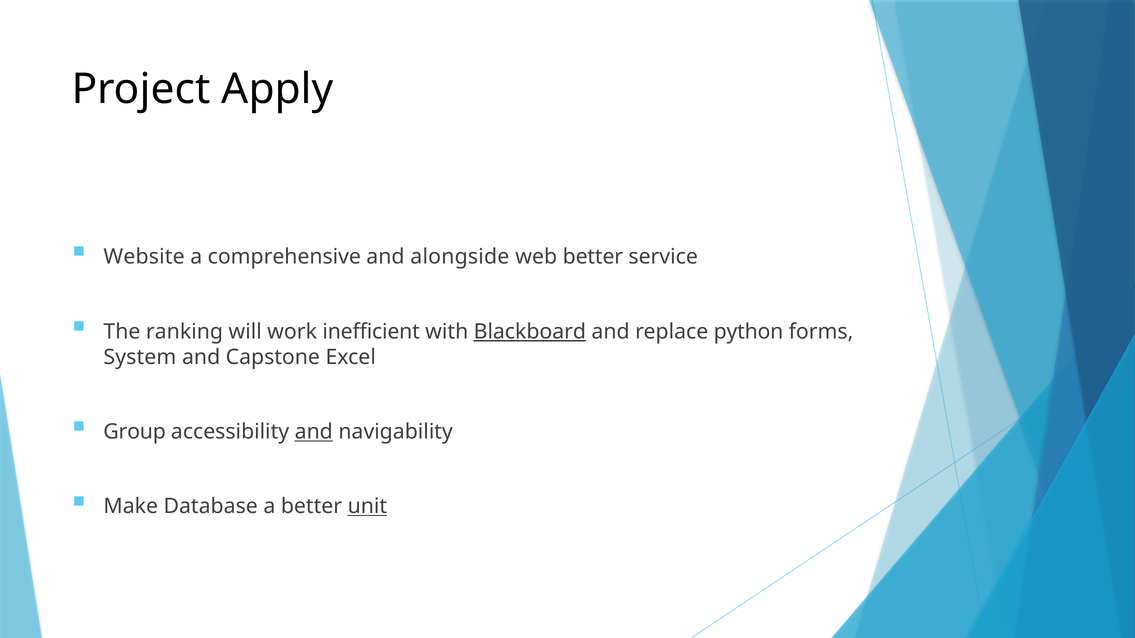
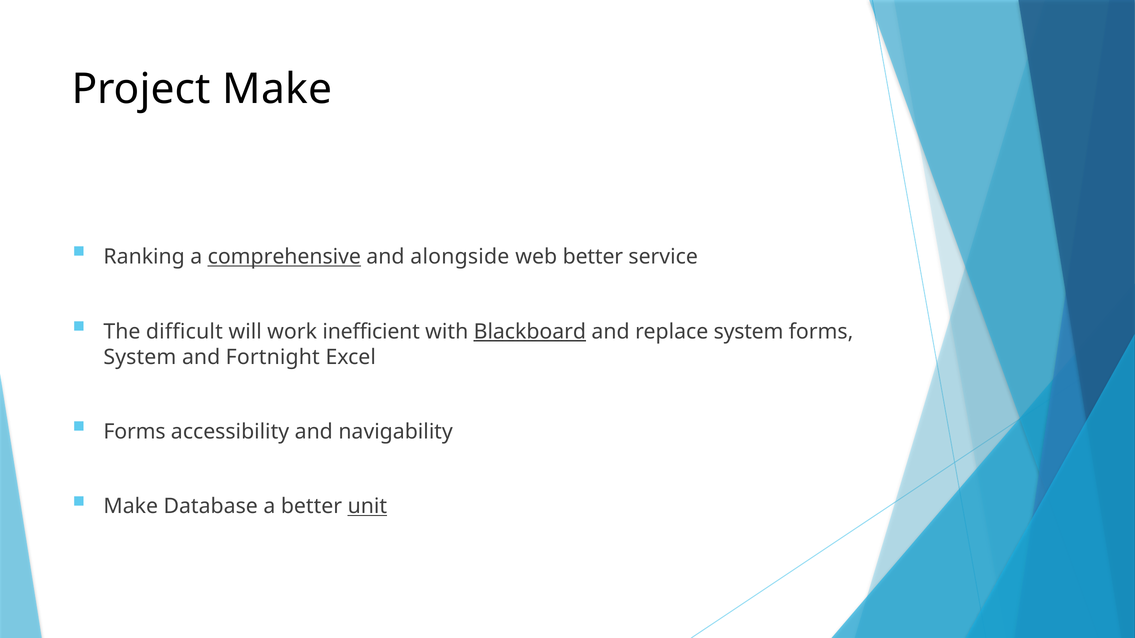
Project Apply: Apply -> Make
Website: Website -> Ranking
comprehensive underline: none -> present
ranking: ranking -> difficult
replace python: python -> system
Capstone: Capstone -> Fortnight
Group at (135, 432): Group -> Forms
and at (314, 432) underline: present -> none
